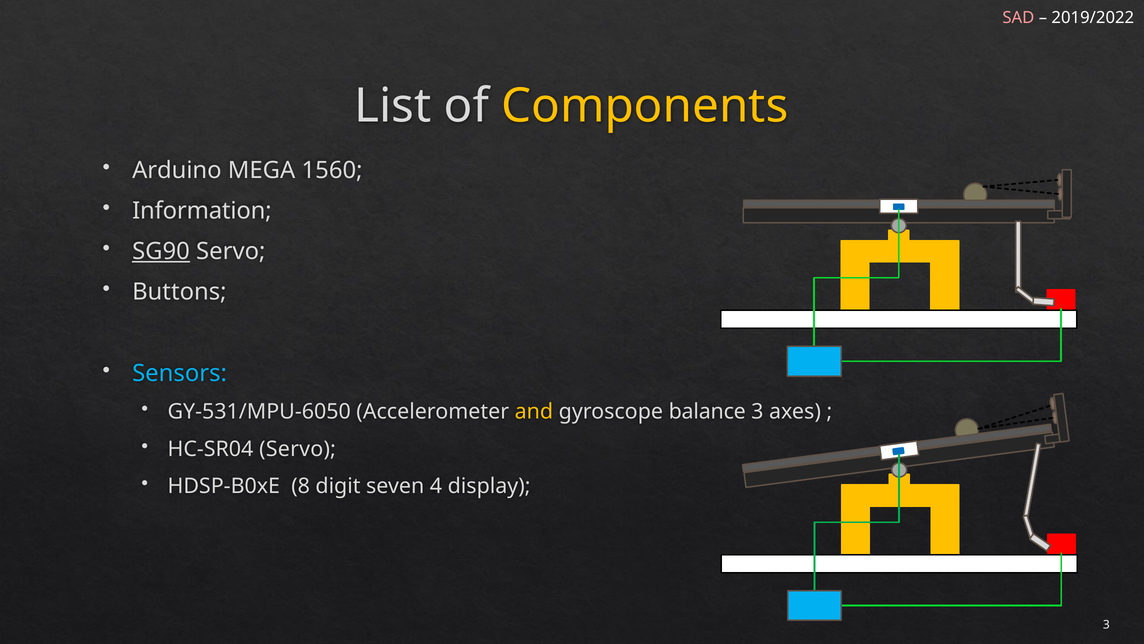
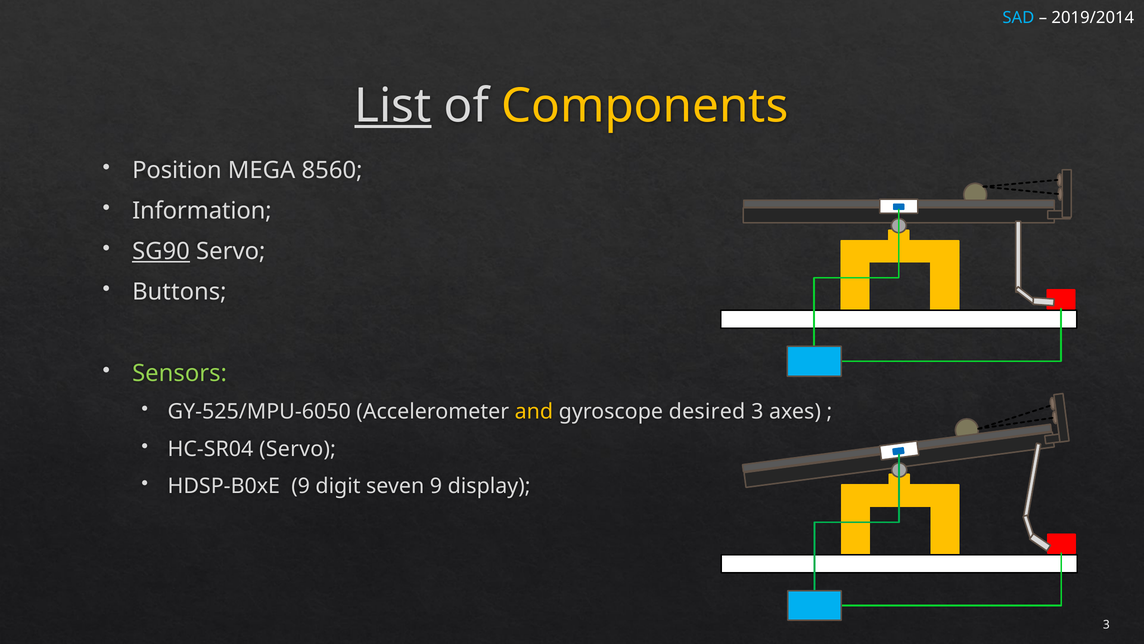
SAD colour: pink -> light blue
2019/2022: 2019/2022 -> 2019/2014
List underline: none -> present
Arduino: Arduino -> Position
1560: 1560 -> 8560
Sensors colour: light blue -> light green
GY-531/MPU-6050: GY-531/MPU-6050 -> GY-525/MPU-6050
balance: balance -> desired
HDSP-B0xE 8: 8 -> 9
seven 4: 4 -> 9
